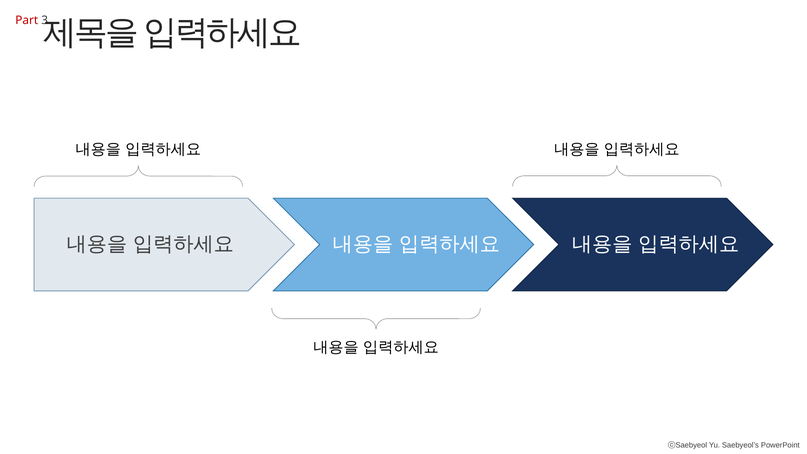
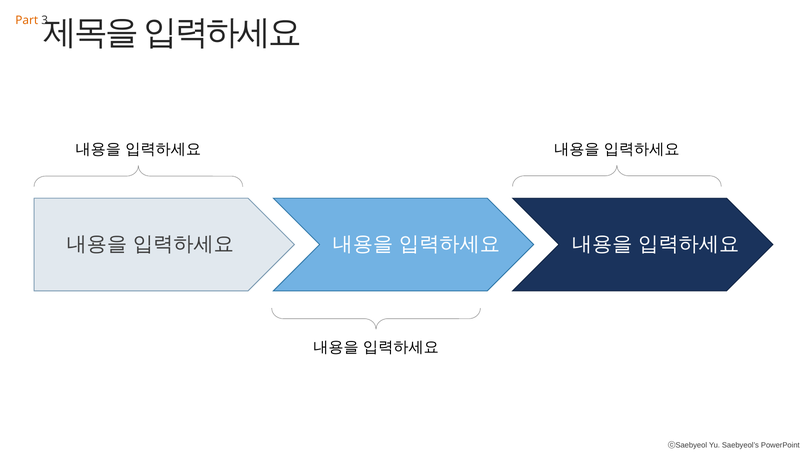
Part colour: red -> orange
